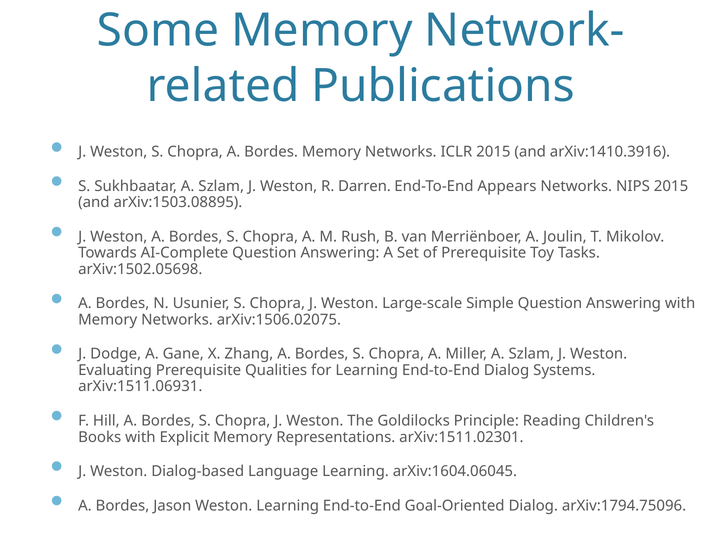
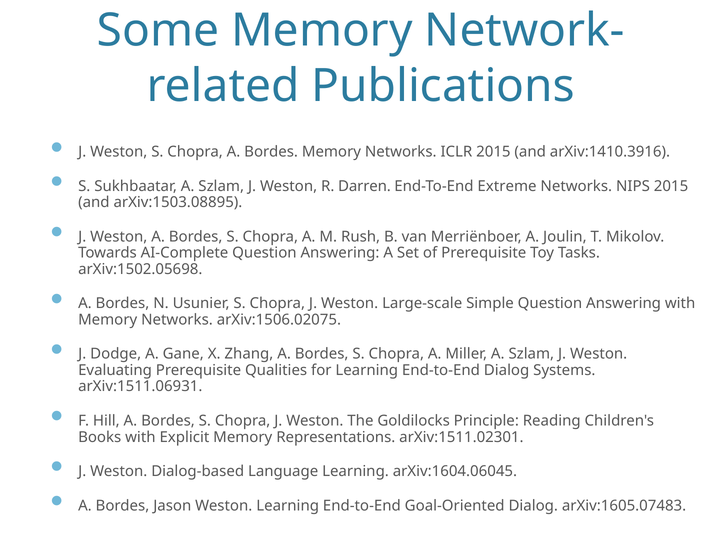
Appears: Appears -> Extreme
arXiv:1794.75096: arXiv:1794.75096 -> arXiv:1605.07483
